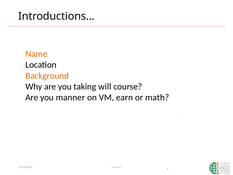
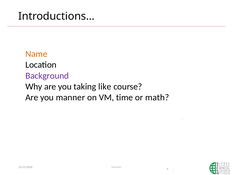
Background colour: orange -> purple
will: will -> like
earn: earn -> time
